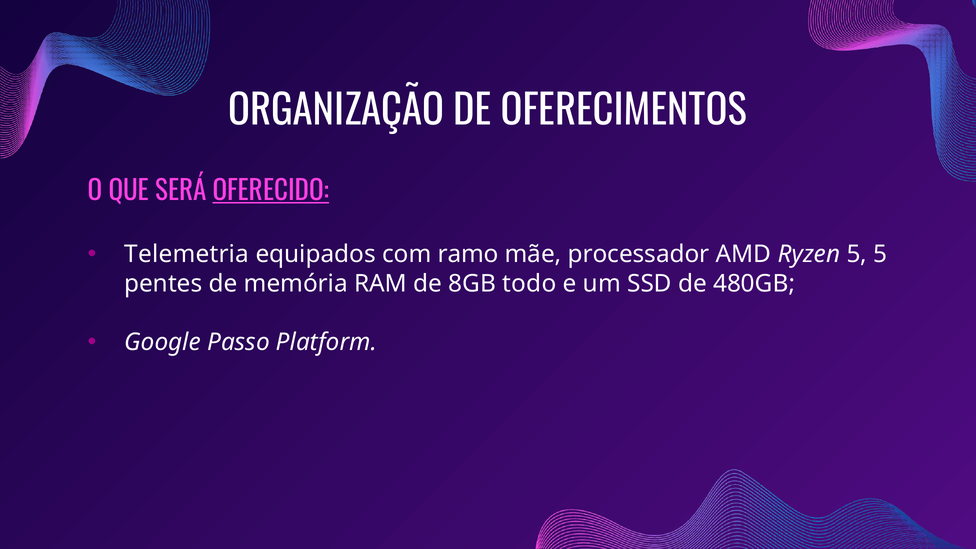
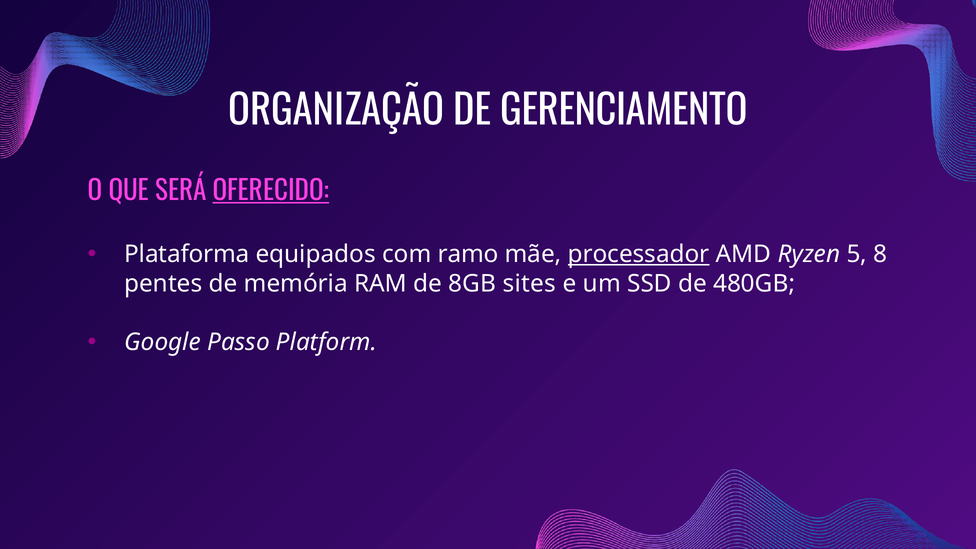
OFERECIMENTOS: OFERECIMENTOS -> GERENCIAMENTO
Telemetria: Telemetria -> Plataforma
processador underline: none -> present
5 5: 5 -> 8
todo: todo -> sites
